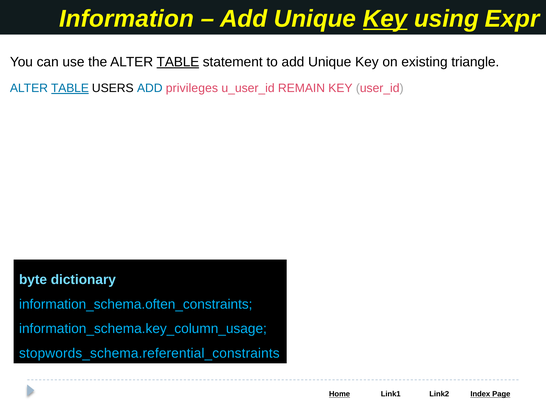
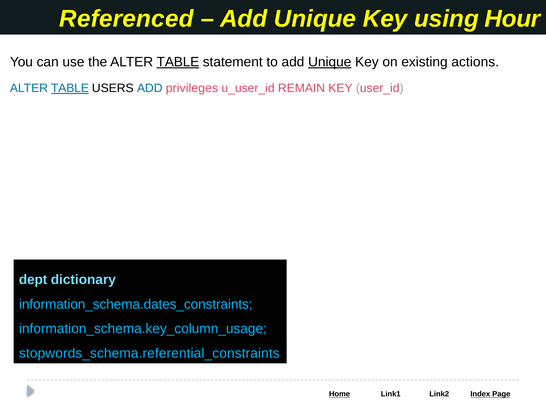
Information: Information -> Referenced
Key at (385, 19) underline: present -> none
Expr: Expr -> Hour
Unique at (330, 62) underline: none -> present
triangle: triangle -> actions
byte: byte -> dept
information_schema.often_constraints: information_schema.often_constraints -> information_schema.dates_constraints
